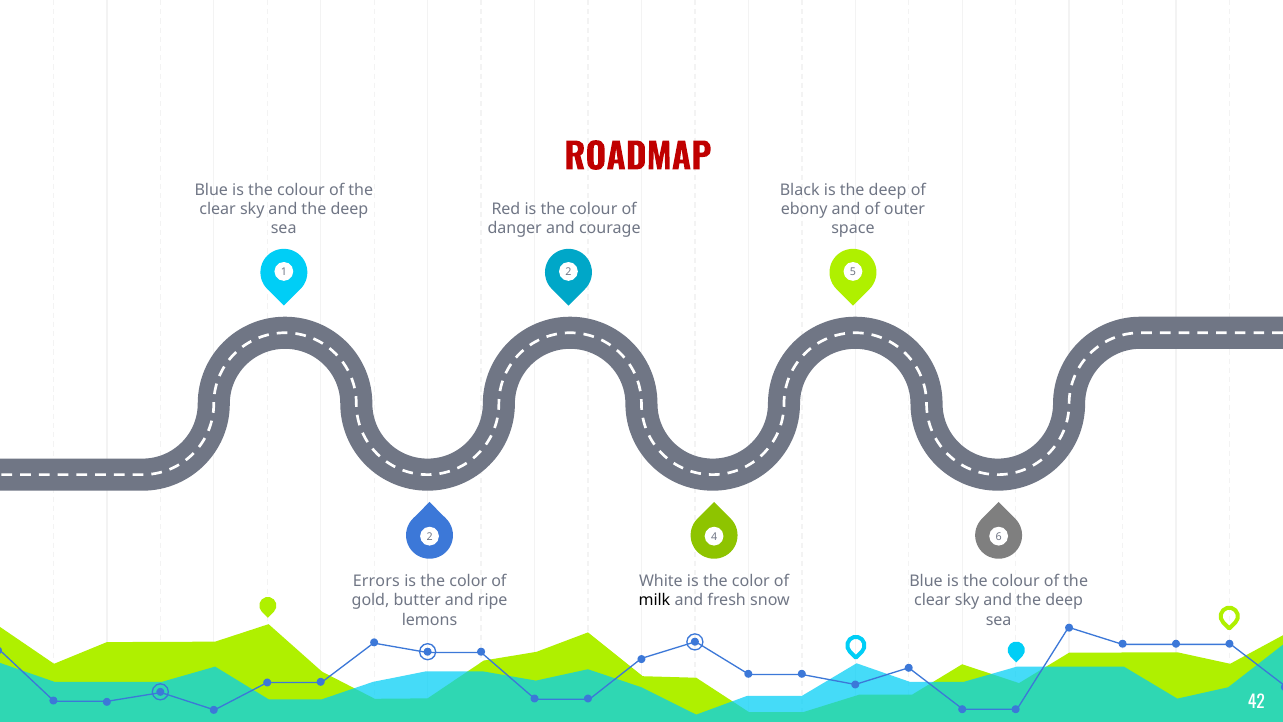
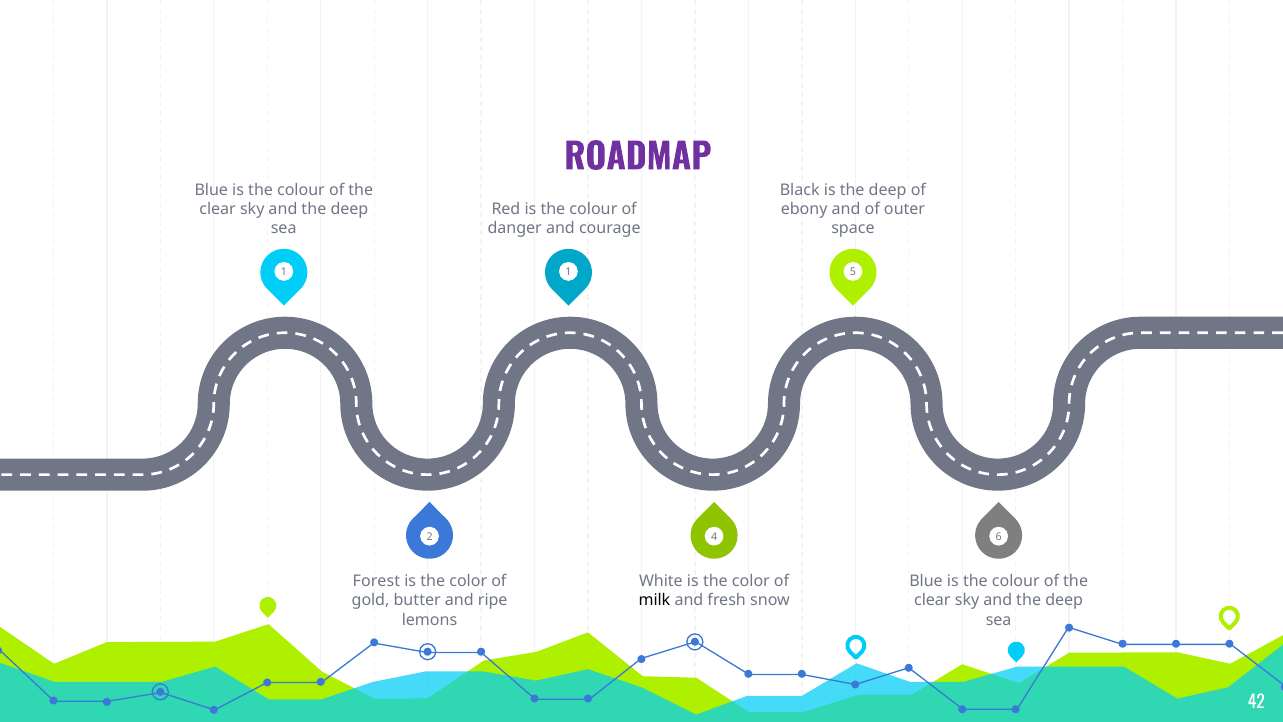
ROADMAP colour: red -> purple
1 2: 2 -> 1
Errors: Errors -> Forest
